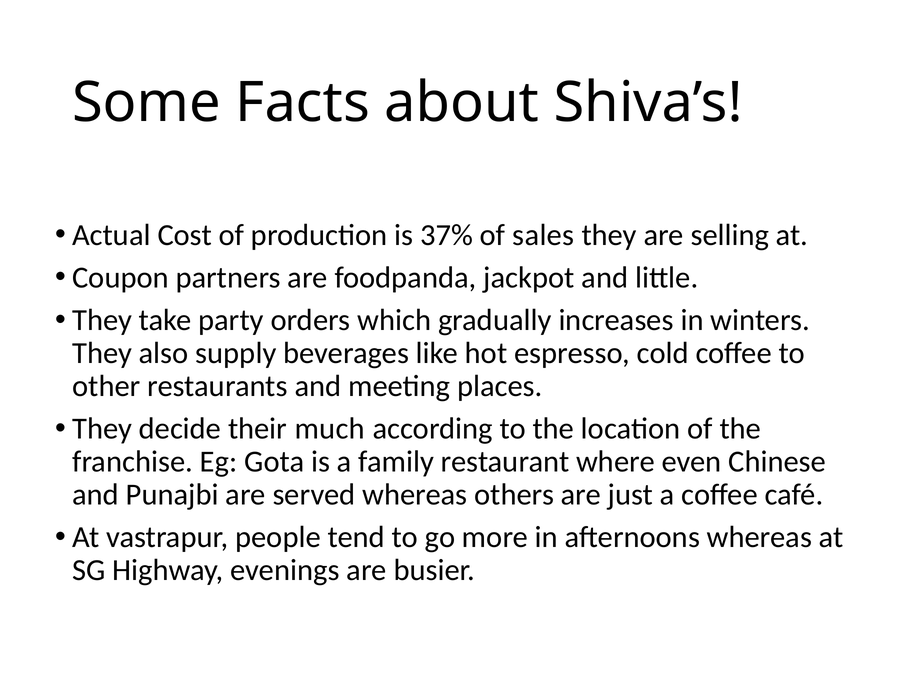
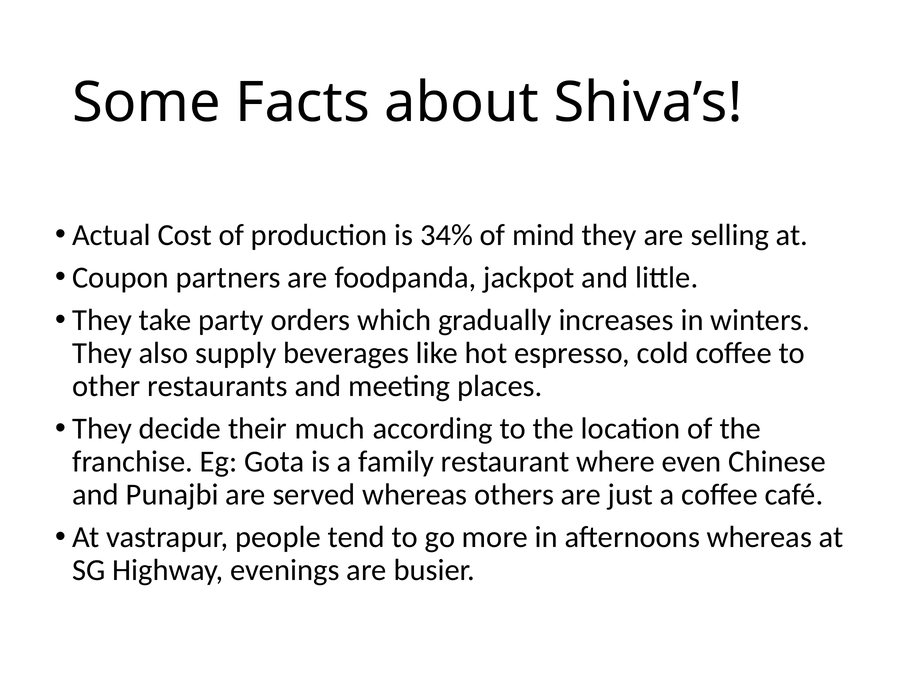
37%: 37% -> 34%
sales: sales -> mind
